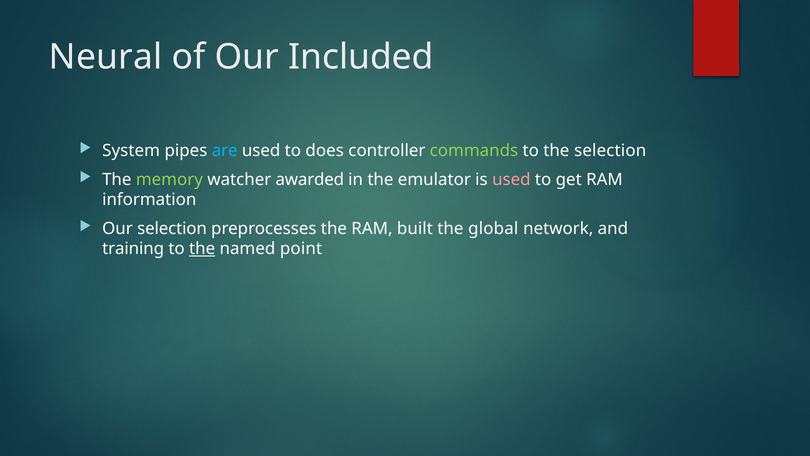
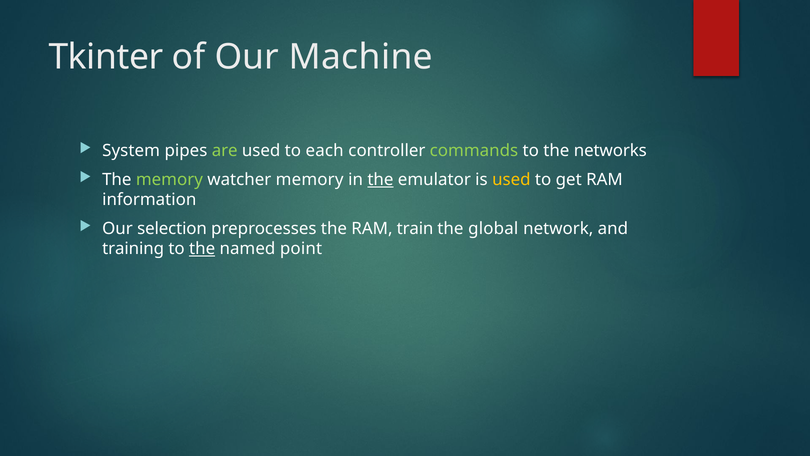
Neural: Neural -> Tkinter
Included: Included -> Machine
are colour: light blue -> light green
does: does -> each
the selection: selection -> networks
watcher awarded: awarded -> memory
the at (380, 179) underline: none -> present
used at (511, 179) colour: pink -> yellow
built: built -> train
